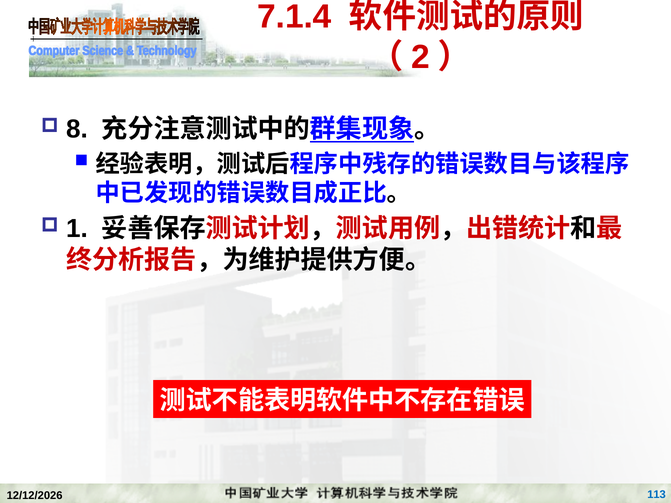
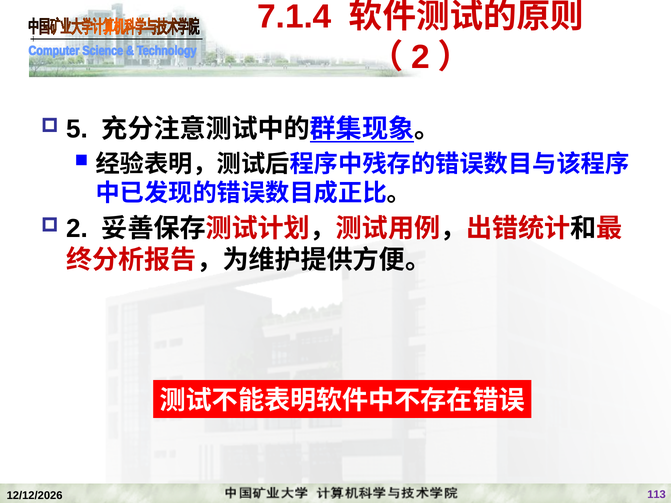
8: 8 -> 5
1 at (77, 229): 1 -> 2
113 colour: blue -> purple
